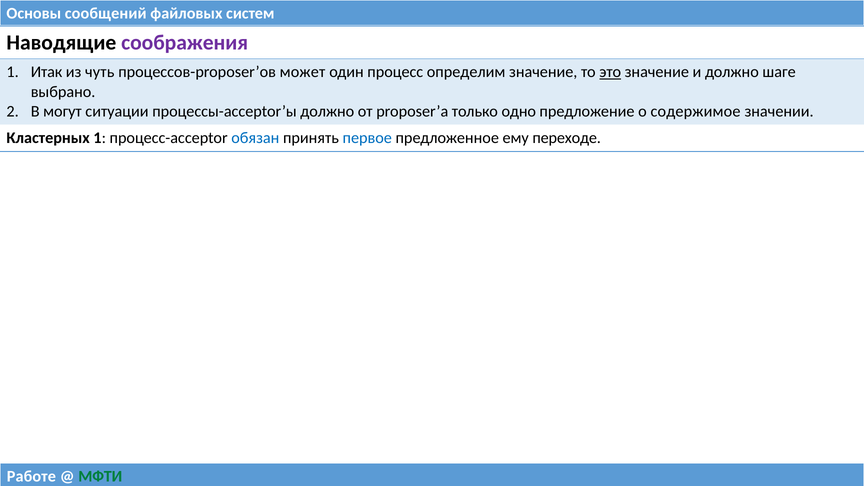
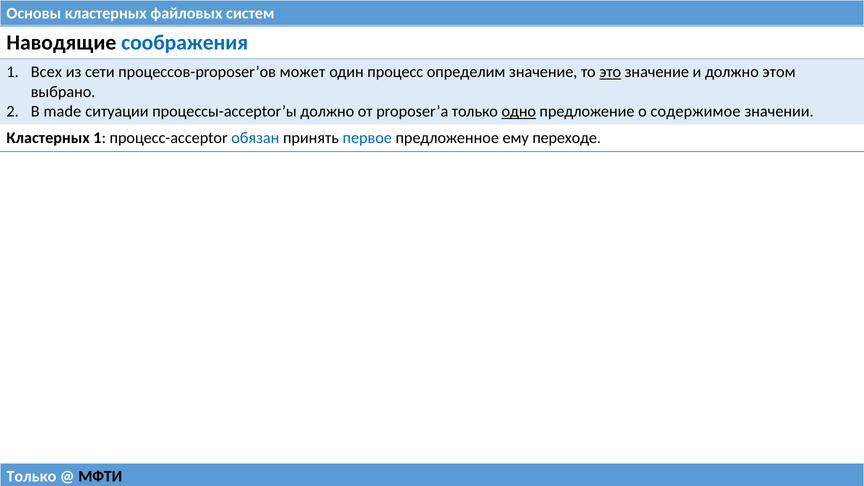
Основы сообщений: сообщений -> кластерных
соображения colour: purple -> blue
Итак: Итак -> Всех
чуть: чуть -> сети
шаге: шаге -> этом
могут: могут -> made
одно underline: none -> present
Работе at (31, 476): Работе -> Только
МФТИ colour: green -> black
